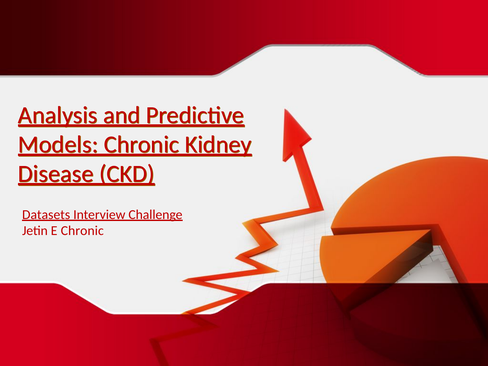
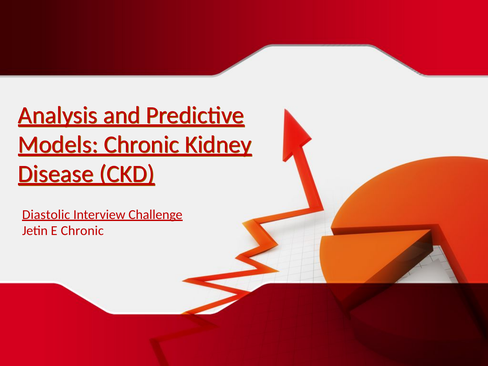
Datasets: Datasets -> Diastolic
